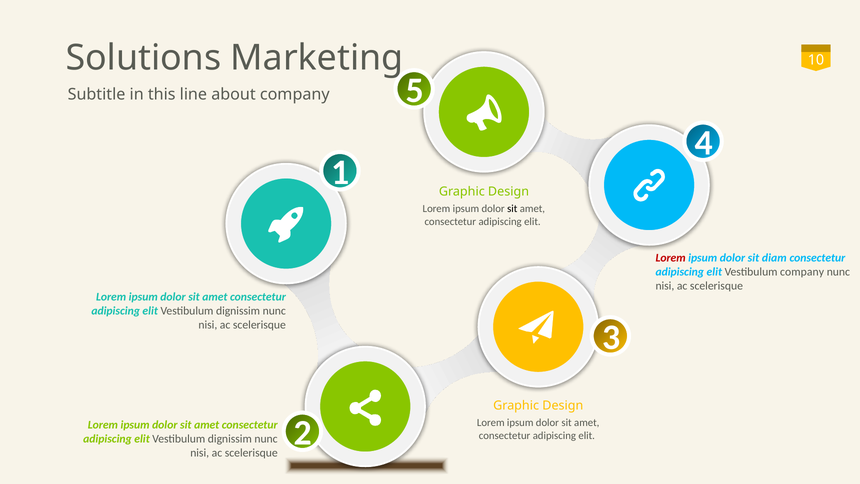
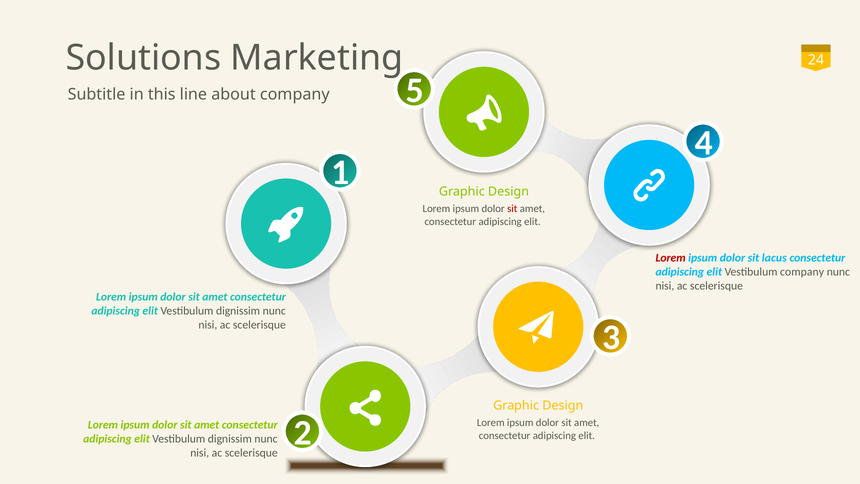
10: 10 -> 24
sit at (512, 209) colour: black -> red
diam: diam -> lacus
